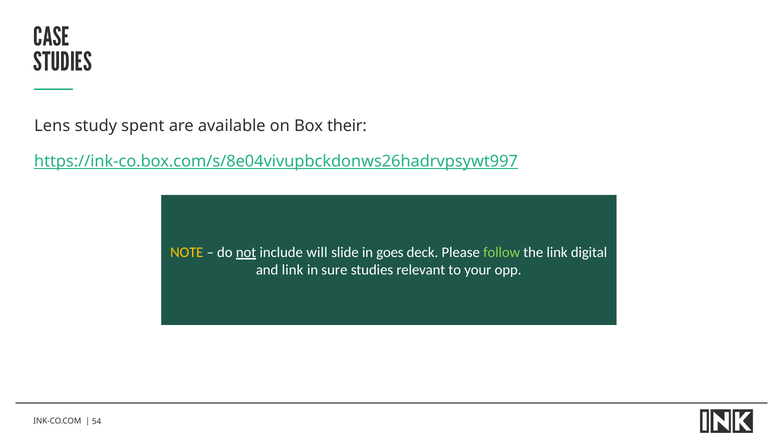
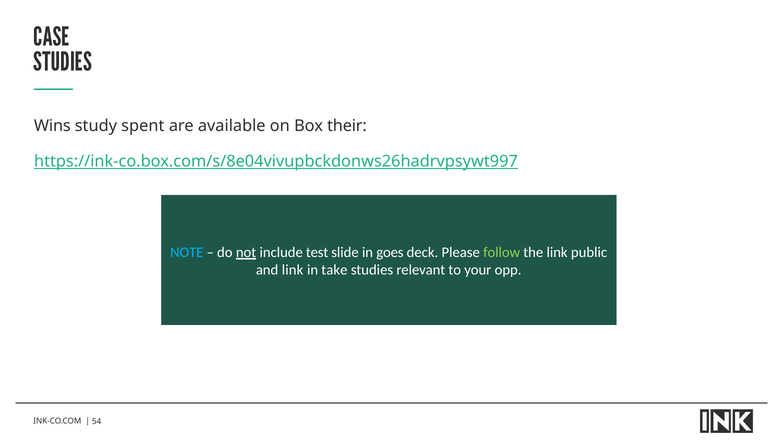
Lens: Lens -> Wins
NOTE colour: yellow -> light blue
will: will -> test
digital: digital -> public
sure: sure -> take
